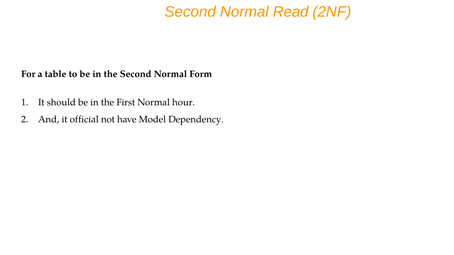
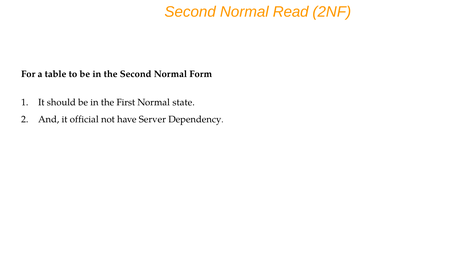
hour: hour -> state
Model: Model -> Server
